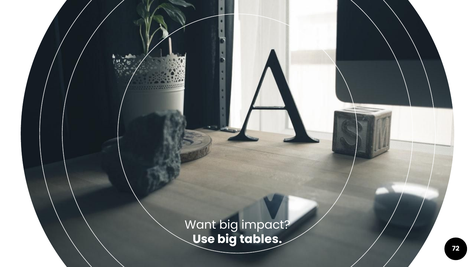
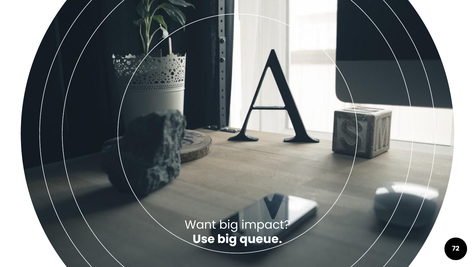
tables: tables -> queue
